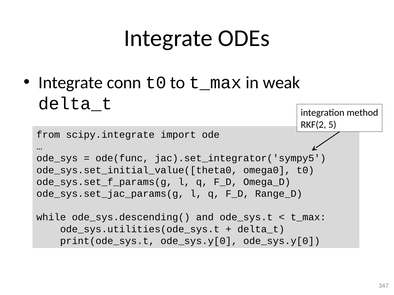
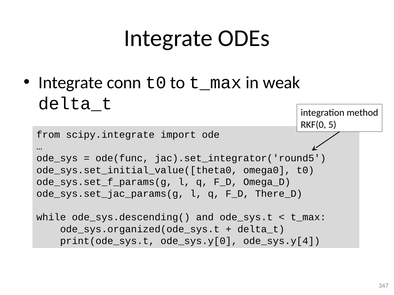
RKF(2: RKF(2 -> RKF(0
jac).set_integrator('sympy5: jac).set_integrator('sympy5 -> jac).set_integrator('round5
Range_D: Range_D -> There_D
ode_sys.utilities(ode_sys.t: ode_sys.utilities(ode_sys.t -> ode_sys.organized(ode_sys.t
ode_sys.y[0 ode_sys.y[0: ode_sys.y[0 -> ode_sys.y[4
